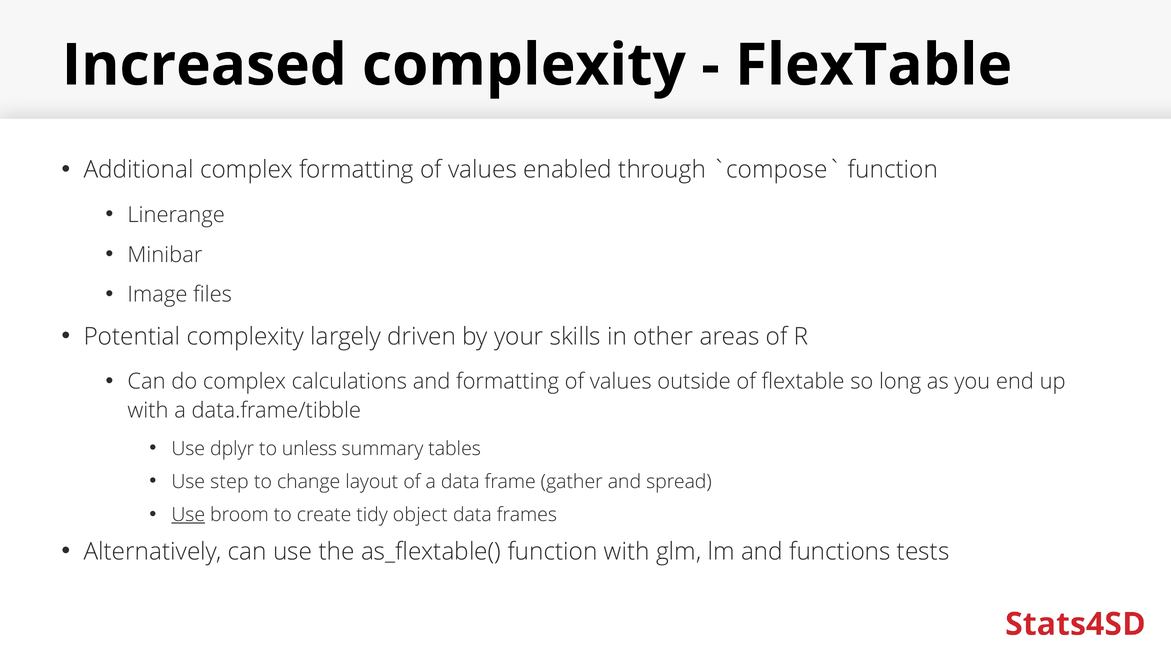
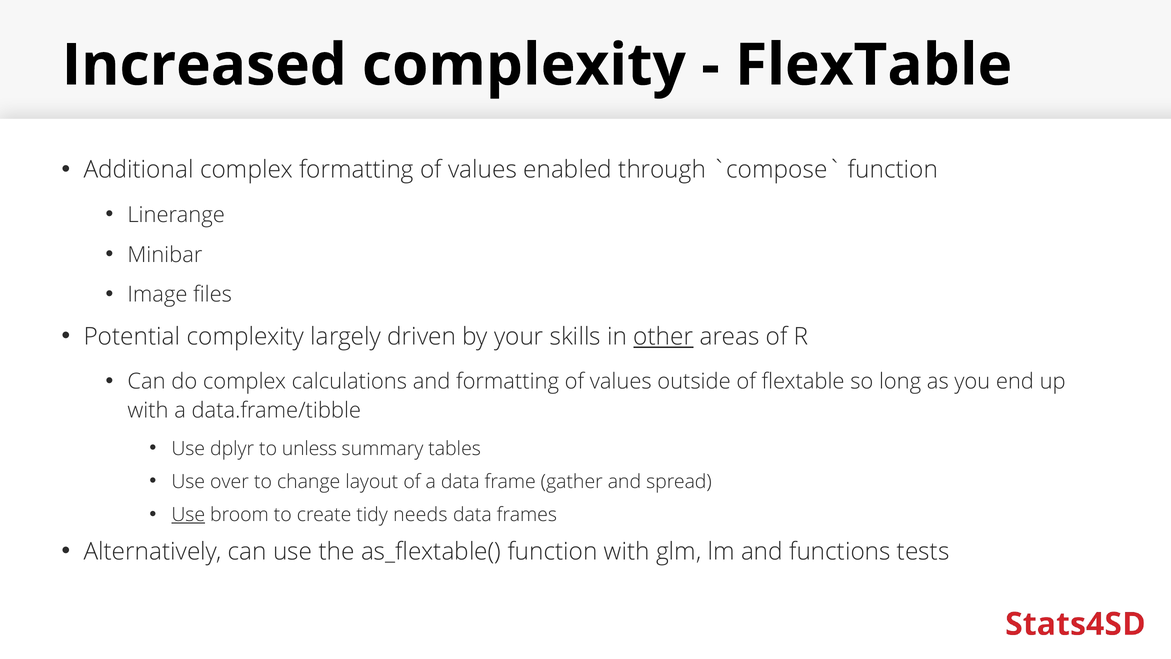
other underline: none -> present
step: step -> over
object: object -> needs
